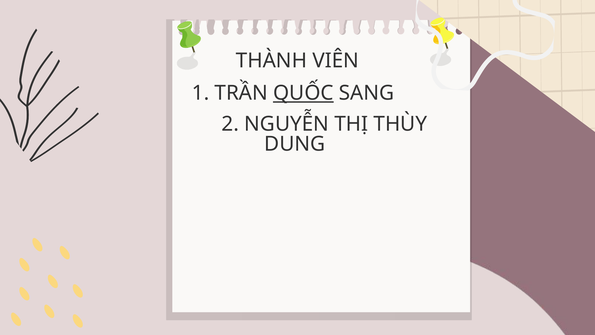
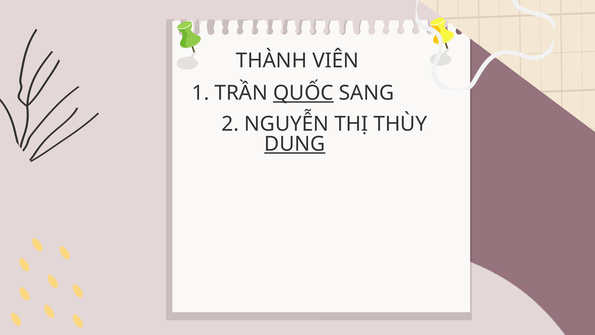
DUNG underline: none -> present
